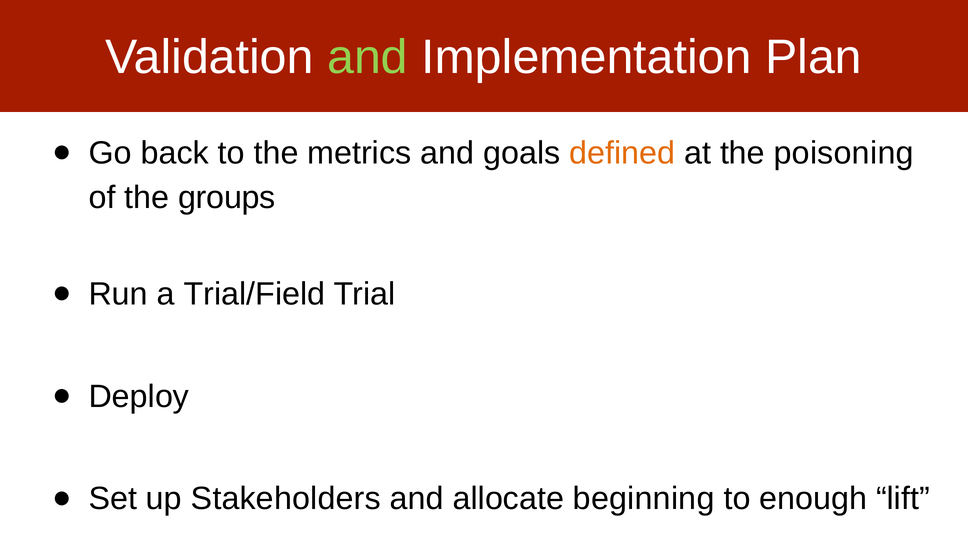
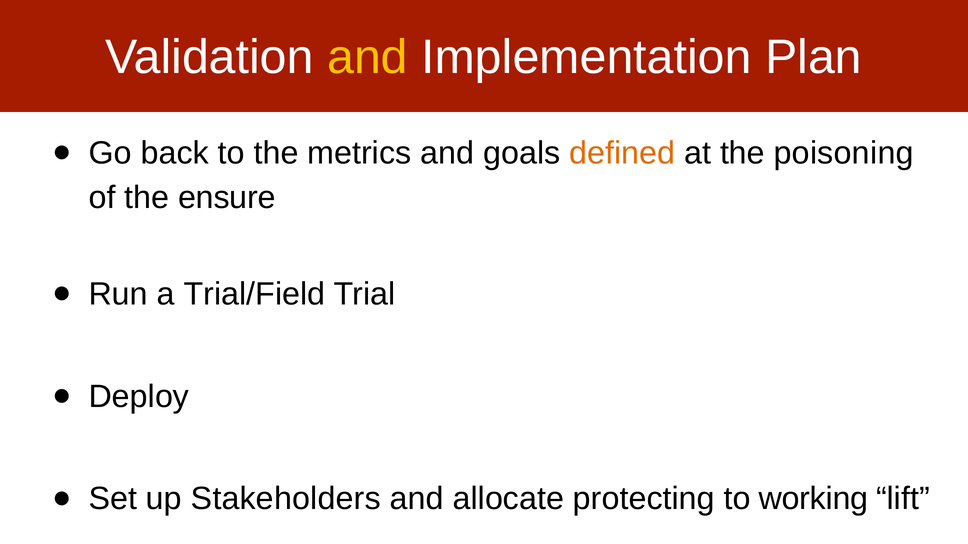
and at (367, 57) colour: light green -> yellow
groups: groups -> ensure
beginning: beginning -> protecting
enough: enough -> working
